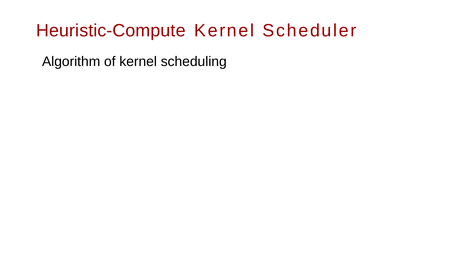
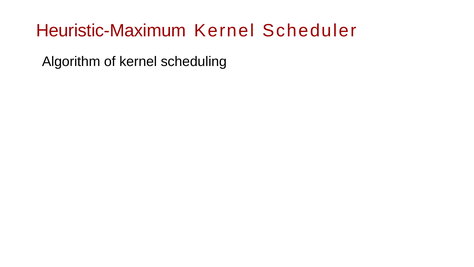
Heuristic-Compute: Heuristic-Compute -> Heuristic-Maximum
